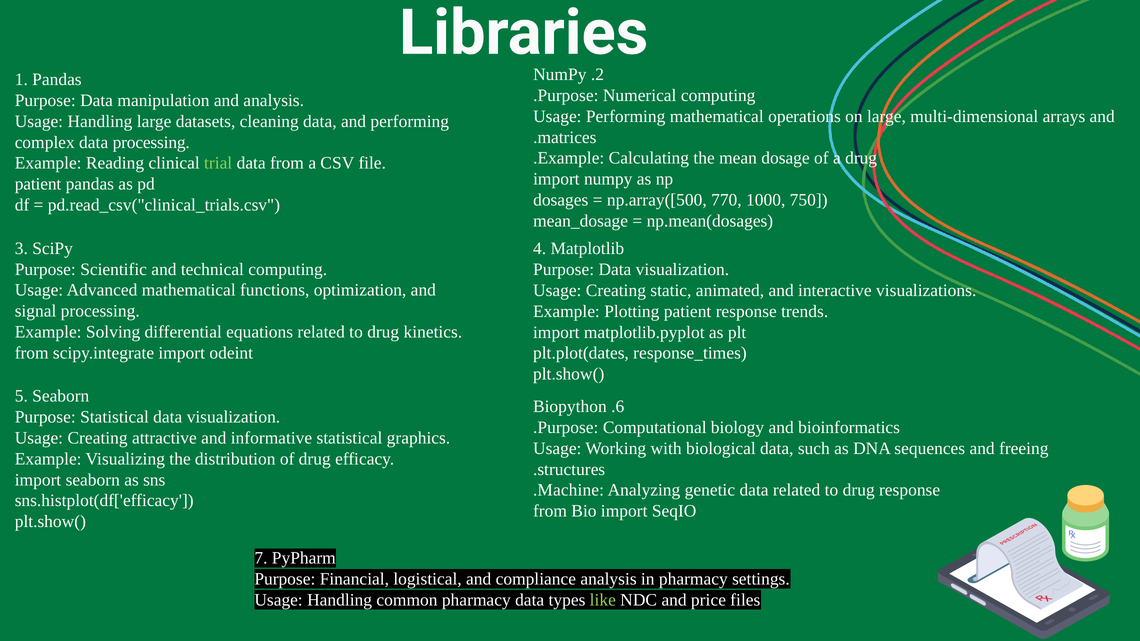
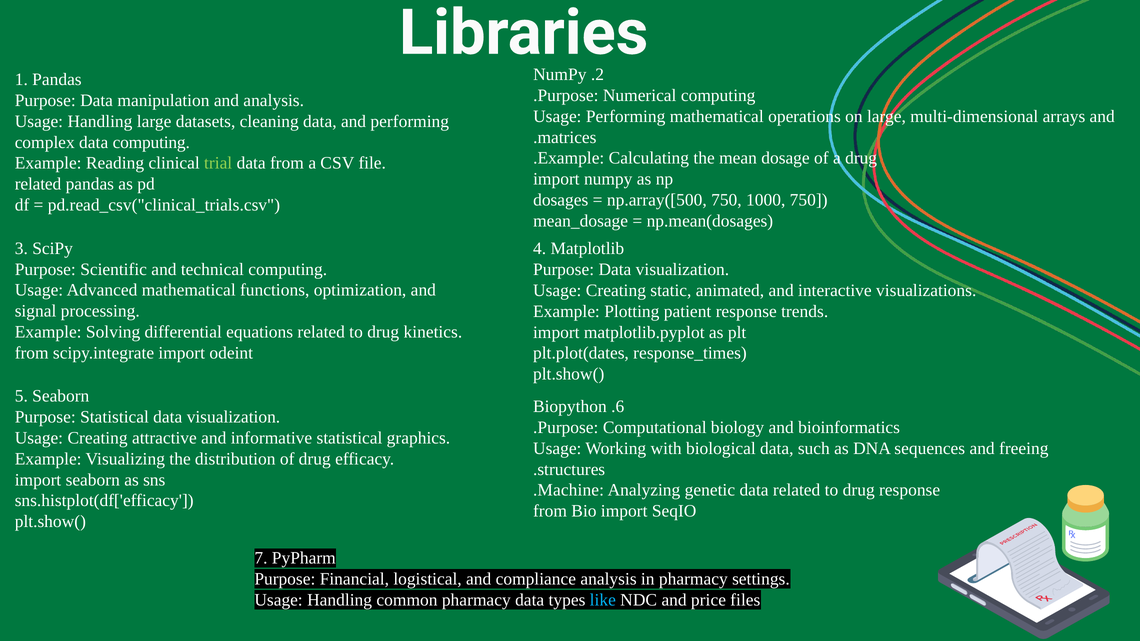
data processing: processing -> computing
patient at (38, 184): patient -> related
np.array([500 770: 770 -> 750
like colour: light green -> light blue
